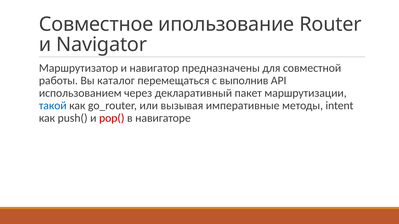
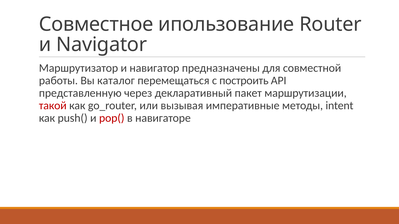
выполнив: выполнив -> построить
использованием: использованием -> представленную
такой colour: blue -> red
